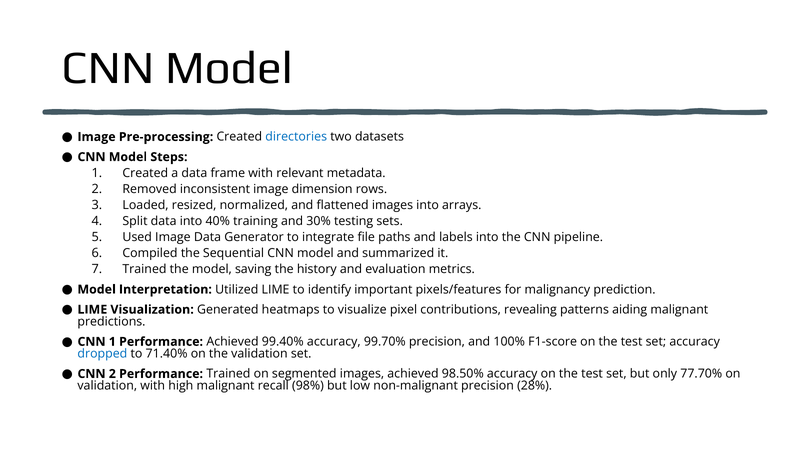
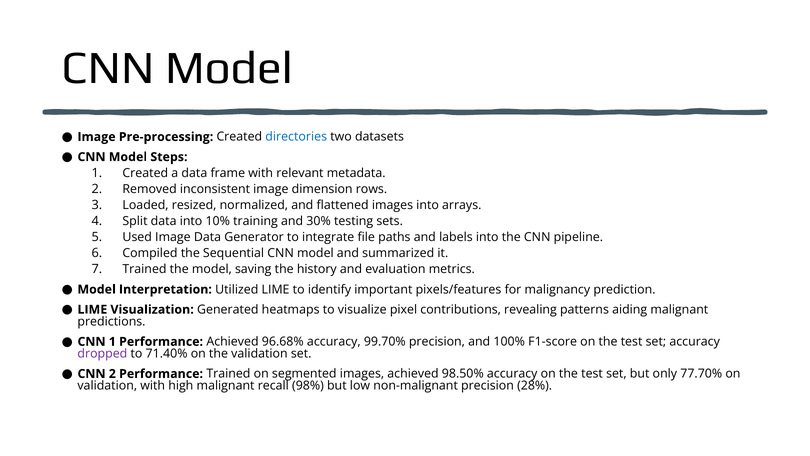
40%: 40% -> 10%
99.40%: 99.40% -> 96.68%
dropped colour: blue -> purple
